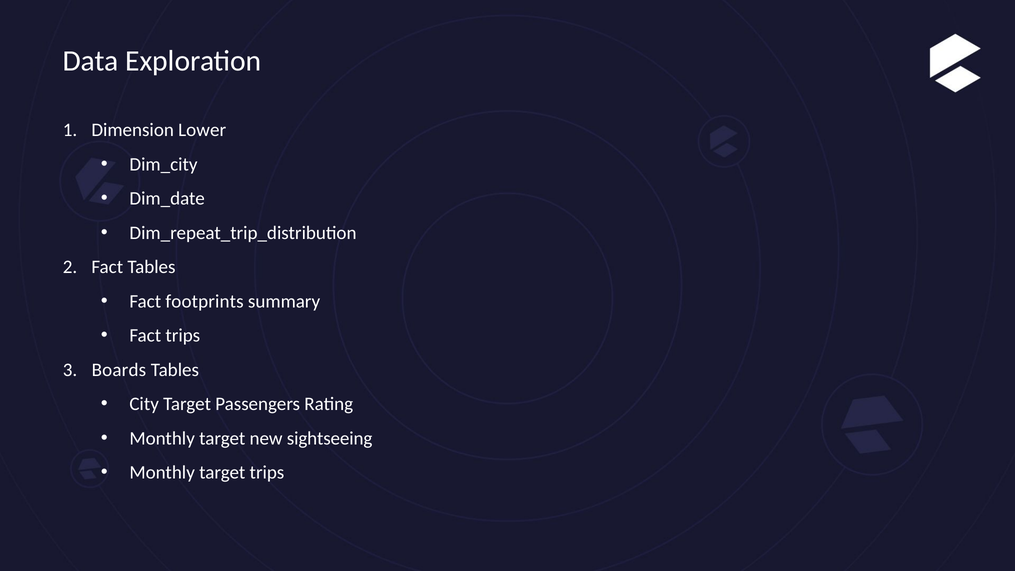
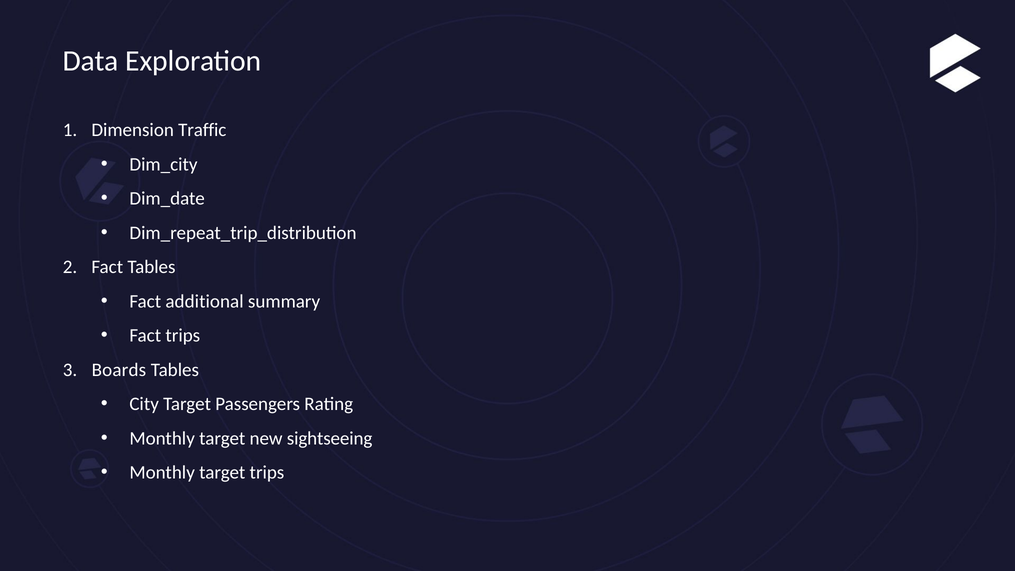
Lower: Lower -> Traffic
footprints: footprints -> additional
